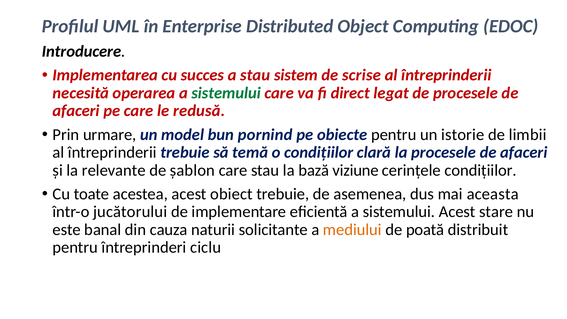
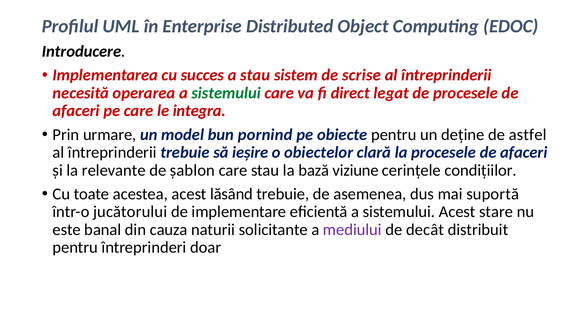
redusă: redusă -> integra
istorie: istorie -> deține
limbii: limbii -> astfel
temă: temă -> ieșire
o condițiilor: condițiilor -> obiectelor
obiect: obiect -> lăsând
aceasta: aceasta -> suportă
mediului colour: orange -> purple
poată: poată -> decât
ciclu: ciclu -> doar
